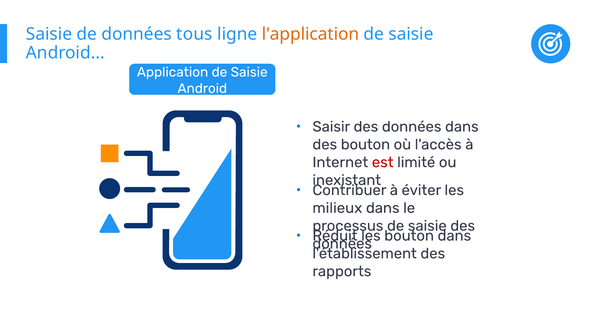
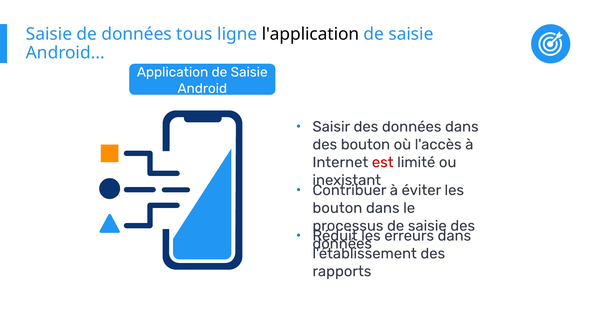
l'application colour: orange -> black
milieux at (337, 208): milieux -> bouton
les bouton: bouton -> erreurs
